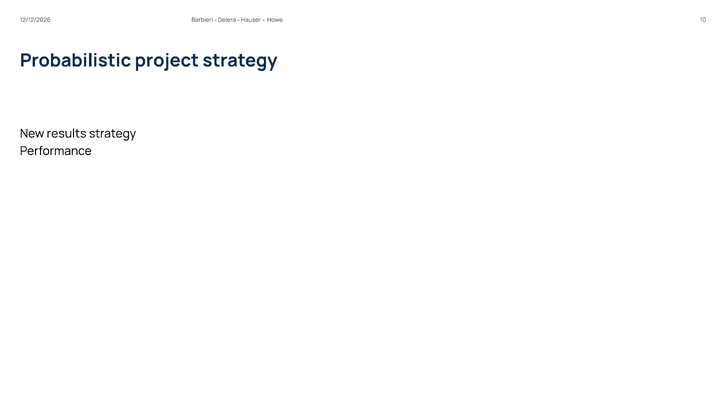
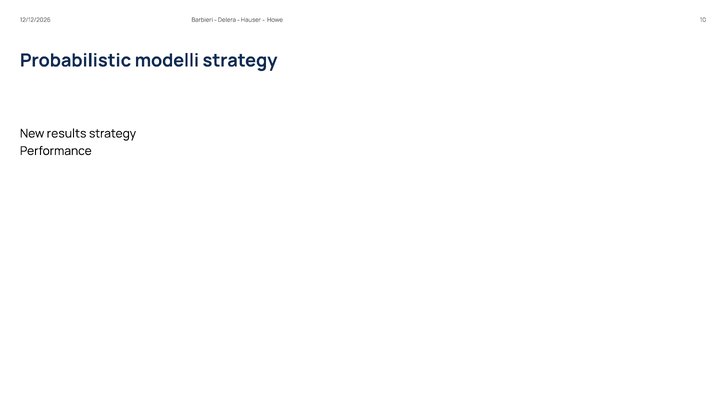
project: project -> modelli
